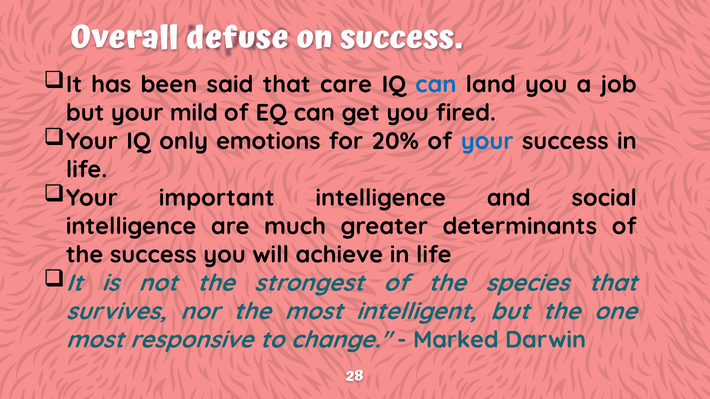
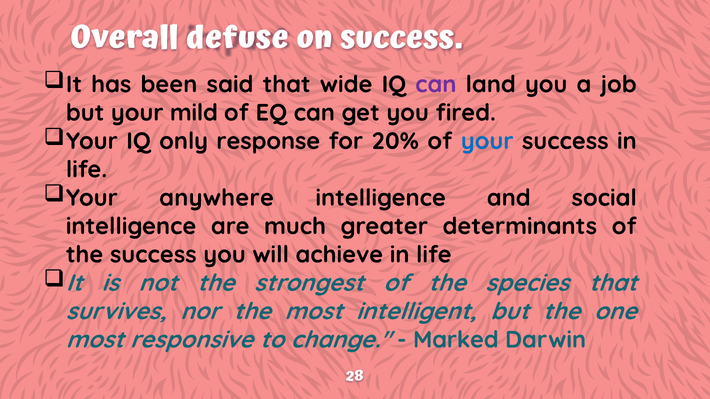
care: care -> wide
can at (436, 84) colour: blue -> purple
emotions: emotions -> response
important: important -> anywhere
